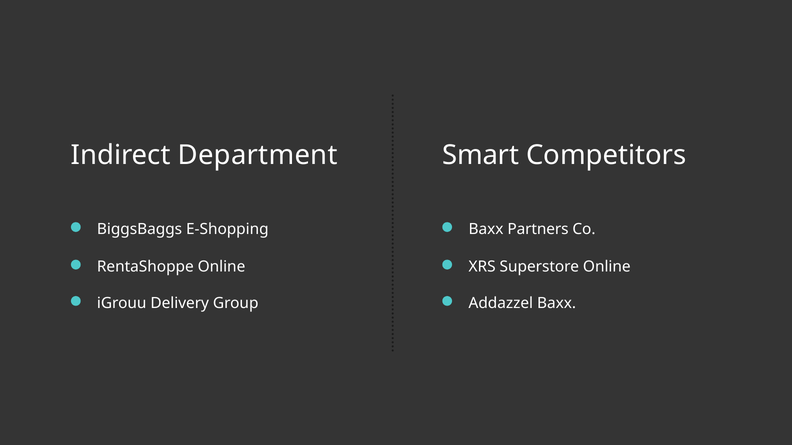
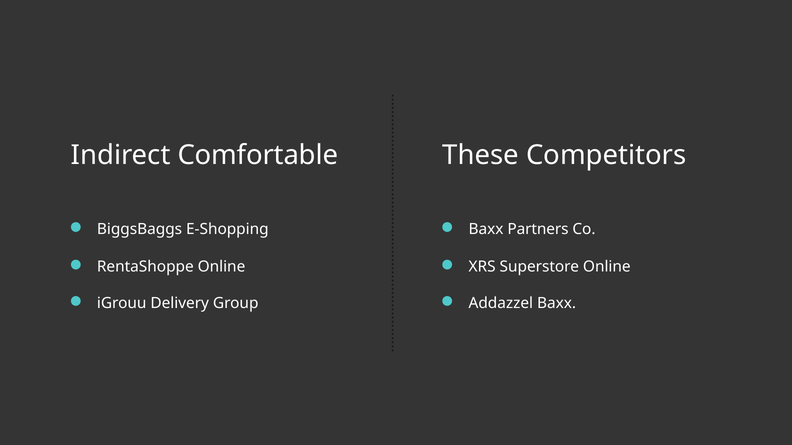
Department: Department -> Comfortable
Smart: Smart -> These
